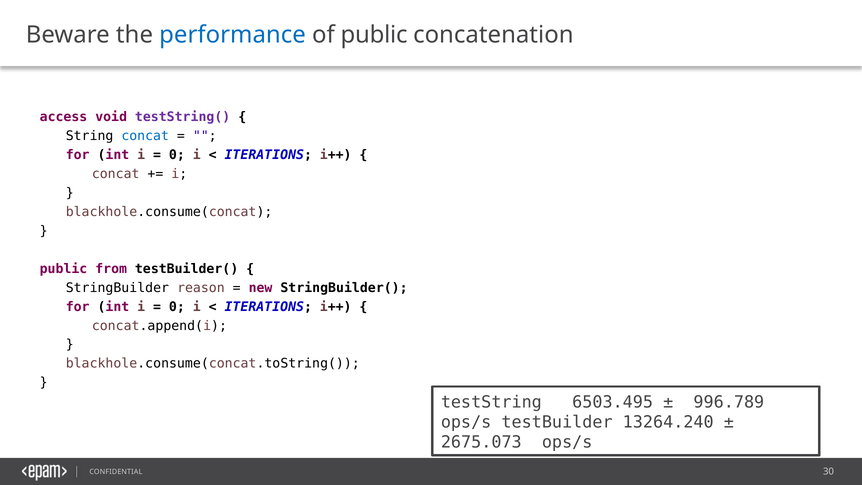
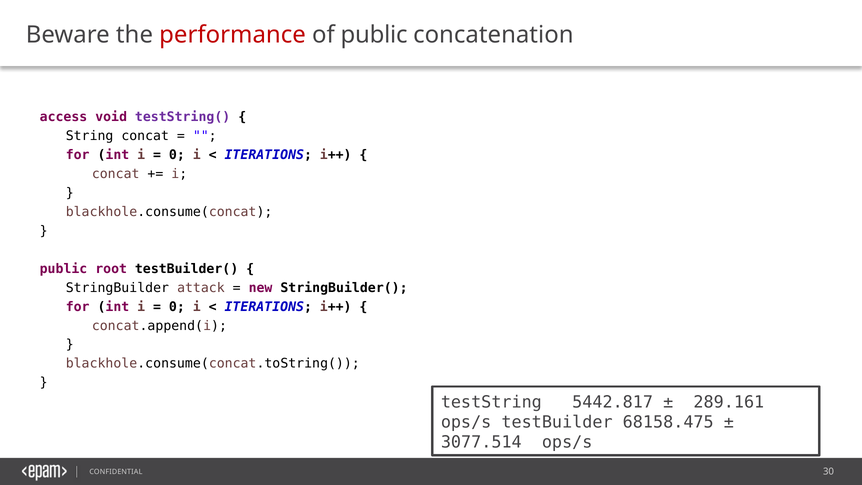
performance colour: blue -> red
concat at (145, 136) colour: blue -> black
from: from -> root
reason: reason -> attack
6503.495: 6503.495 -> 5442.817
996.789: 996.789 -> 289.161
13264.240: 13264.240 -> 68158.475
2675.073: 2675.073 -> 3077.514
